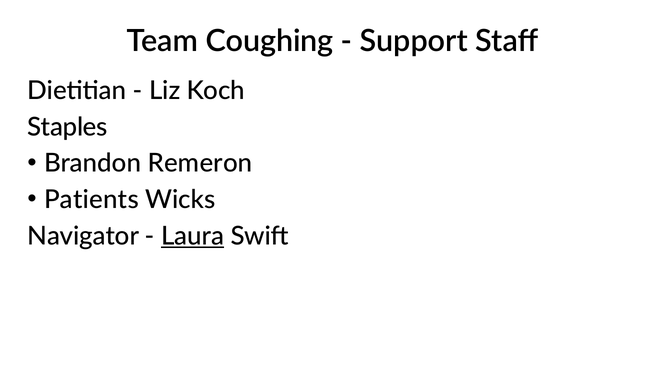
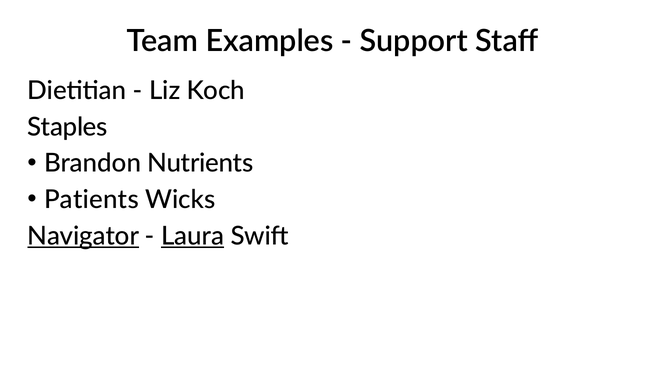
Coughing: Coughing -> Examples
Remeron: Remeron -> Nutrients
Navigator underline: none -> present
